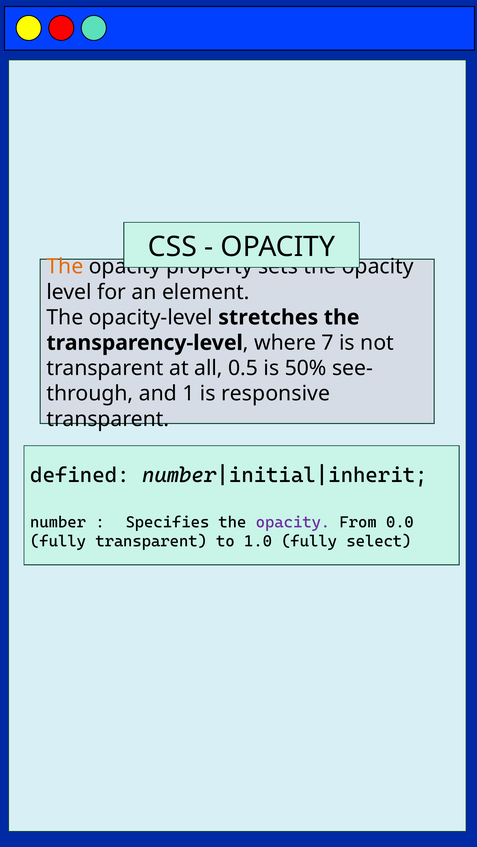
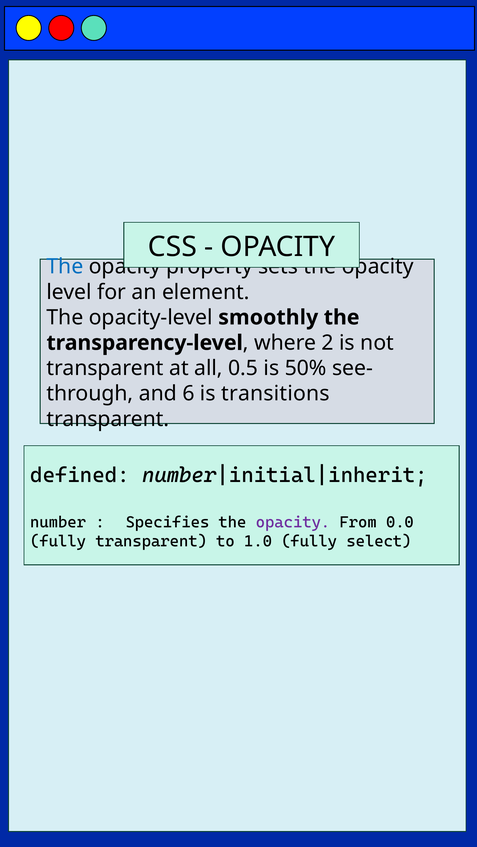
The at (65, 267) colour: orange -> blue
stretches: stretches -> smoothly
7: 7 -> 2
1: 1 -> 6
responsive: responsive -> transitions
